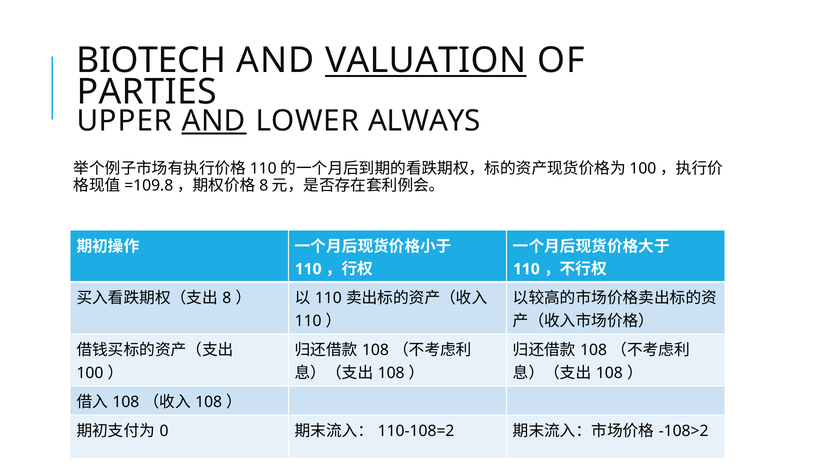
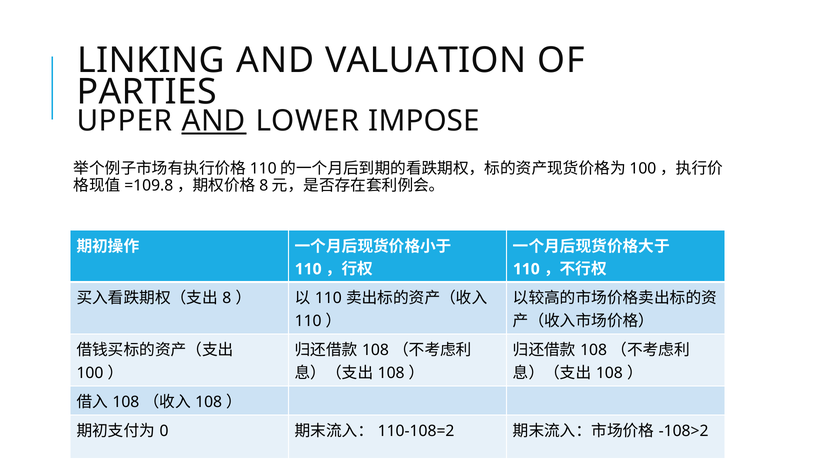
BIOTECH: BIOTECH -> LINKING
VALUATION underline: present -> none
ALWAYS: ALWAYS -> IMPOSE
